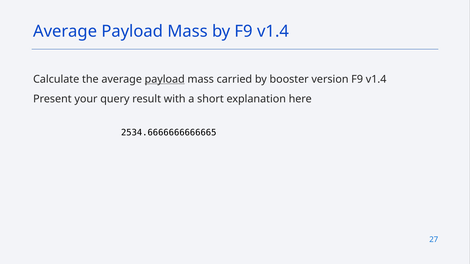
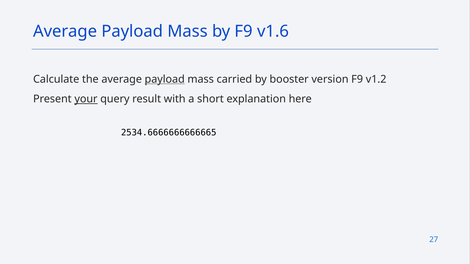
by F9 v1.4: v1.4 -> v1.6
version F9 v1.4: v1.4 -> v1.2
your underline: none -> present
